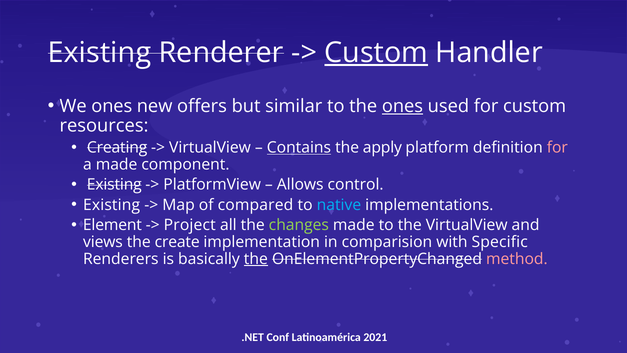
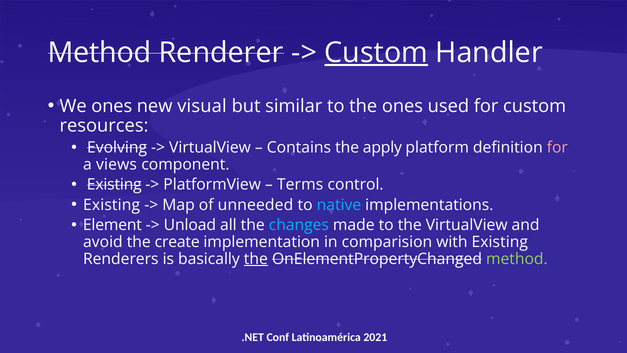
Existing at (99, 53): Existing -> Method
offers: offers -> visual
ones at (402, 106) underline: present -> none
Creating: Creating -> Evolving
Contains underline: present -> none
a made: made -> views
Allows: Allows -> Terms
compared: compared -> unneeded
Project: Project -> Unload
changes colour: light green -> light blue
views: views -> avoid
with Specific: Specific -> Existing
method at (517, 259) colour: pink -> light green
